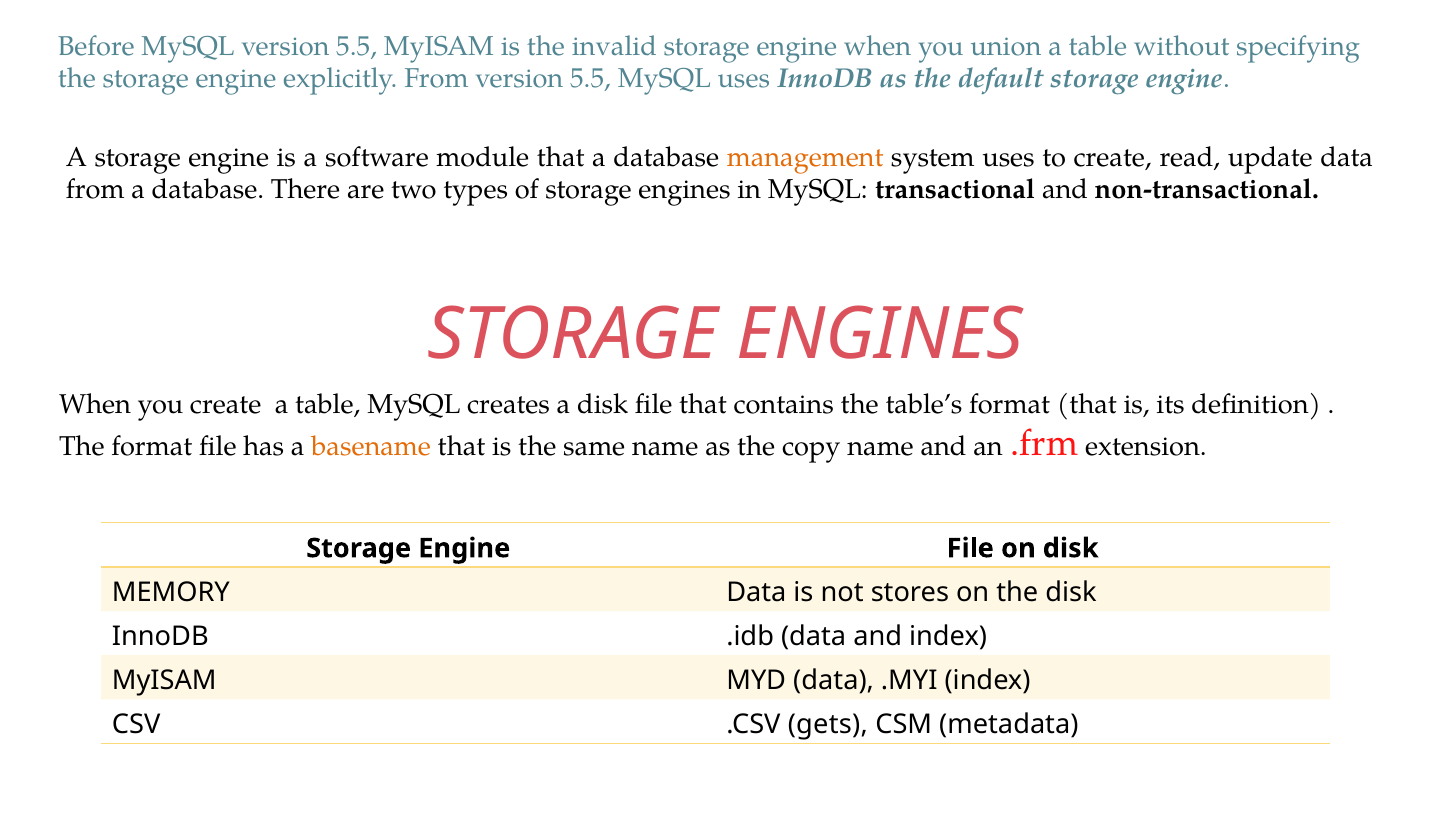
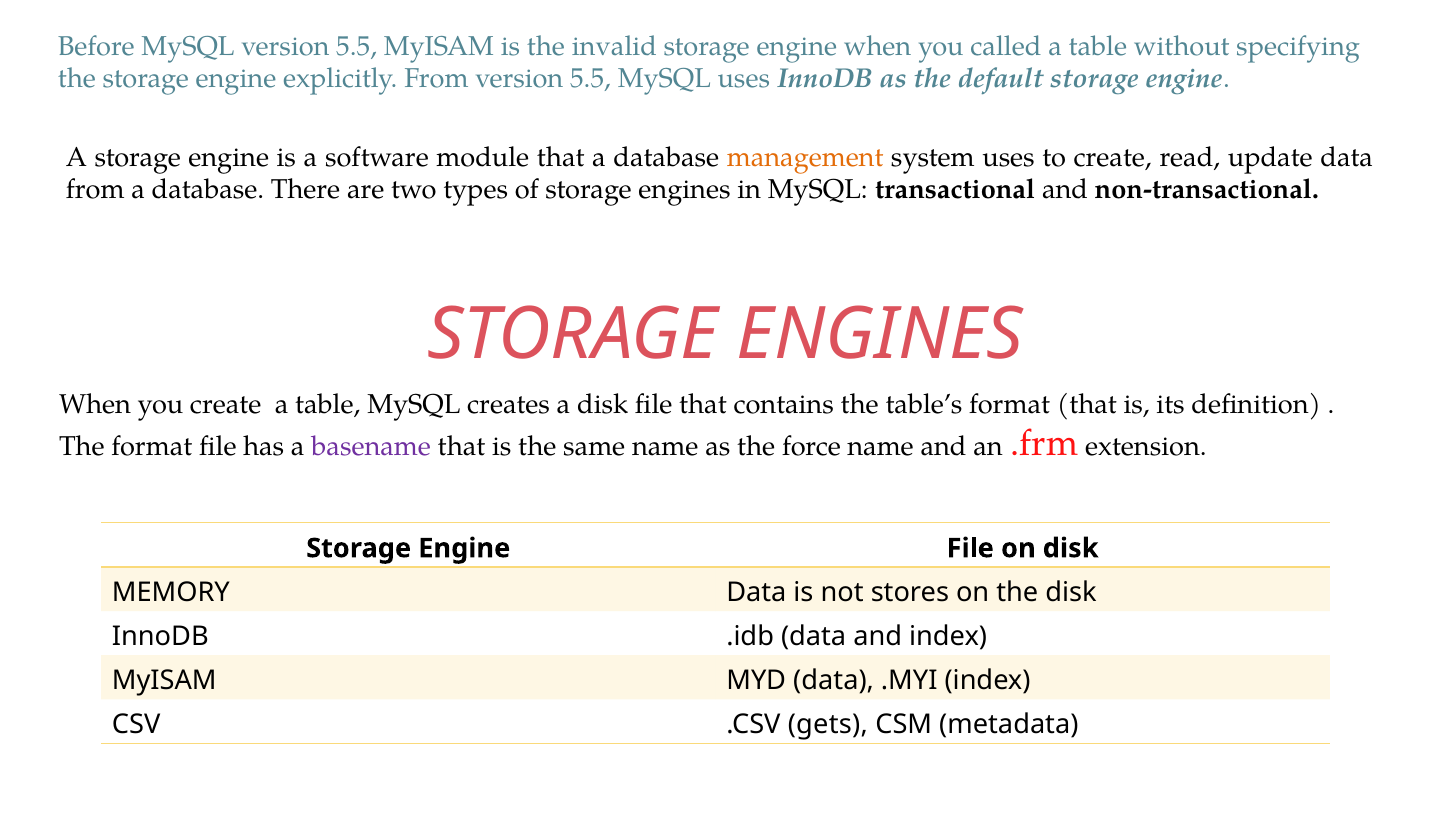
union: union -> called
basename colour: orange -> purple
copy: copy -> force
